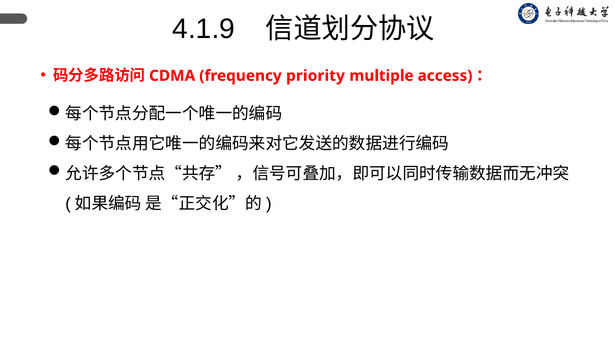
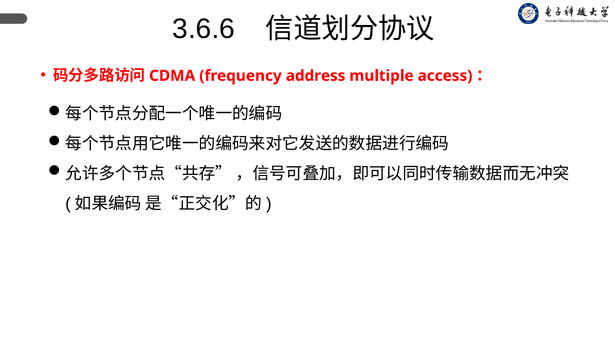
4.1.9: 4.1.9 -> 3.6.6
priority: priority -> address
